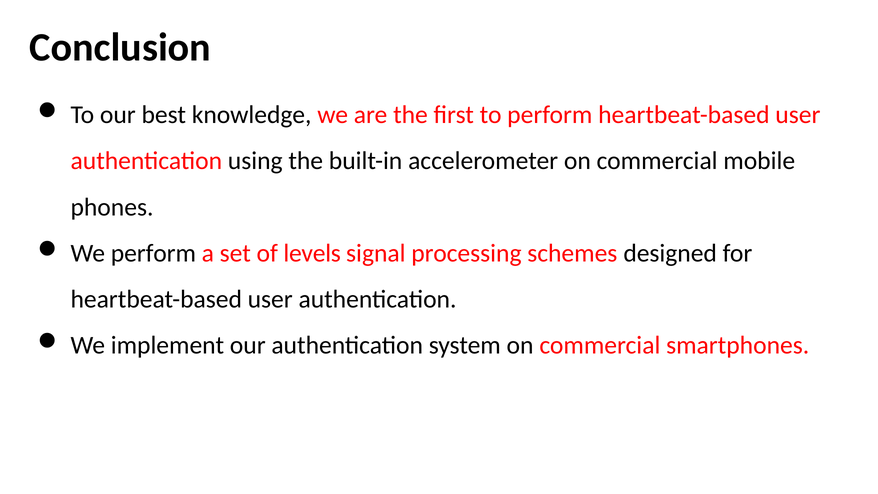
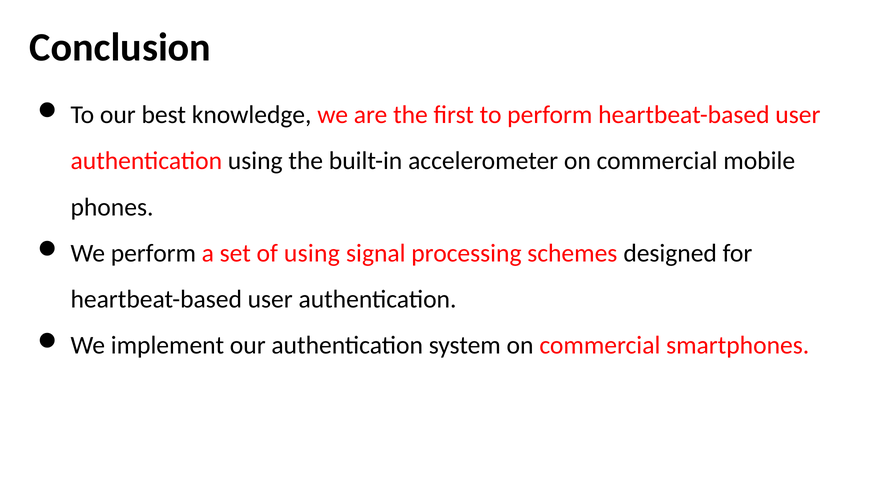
of levels: levels -> using
